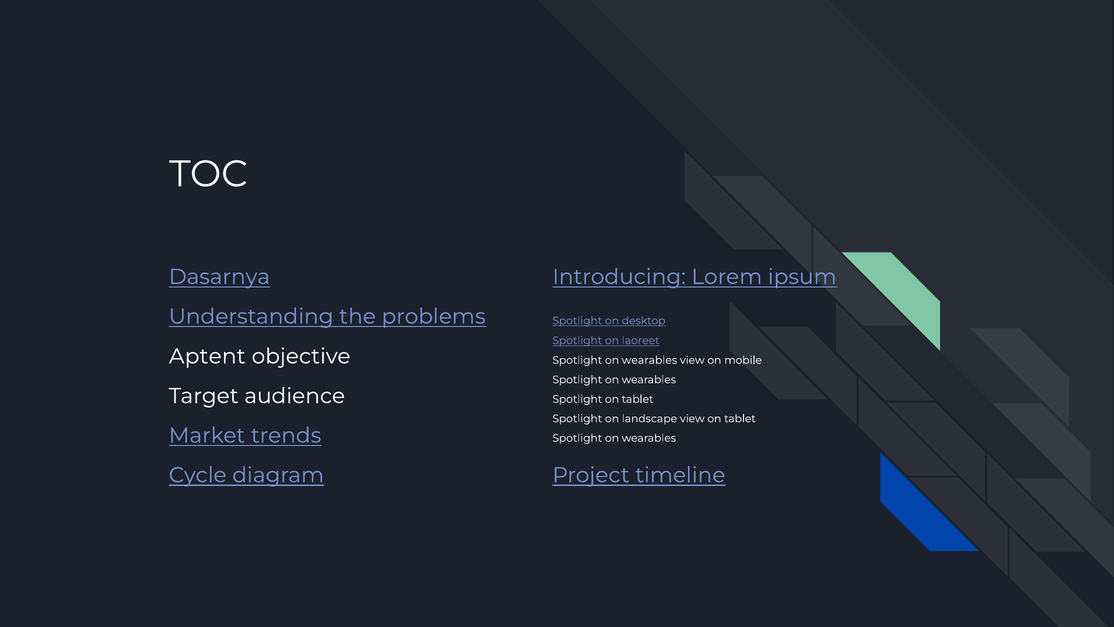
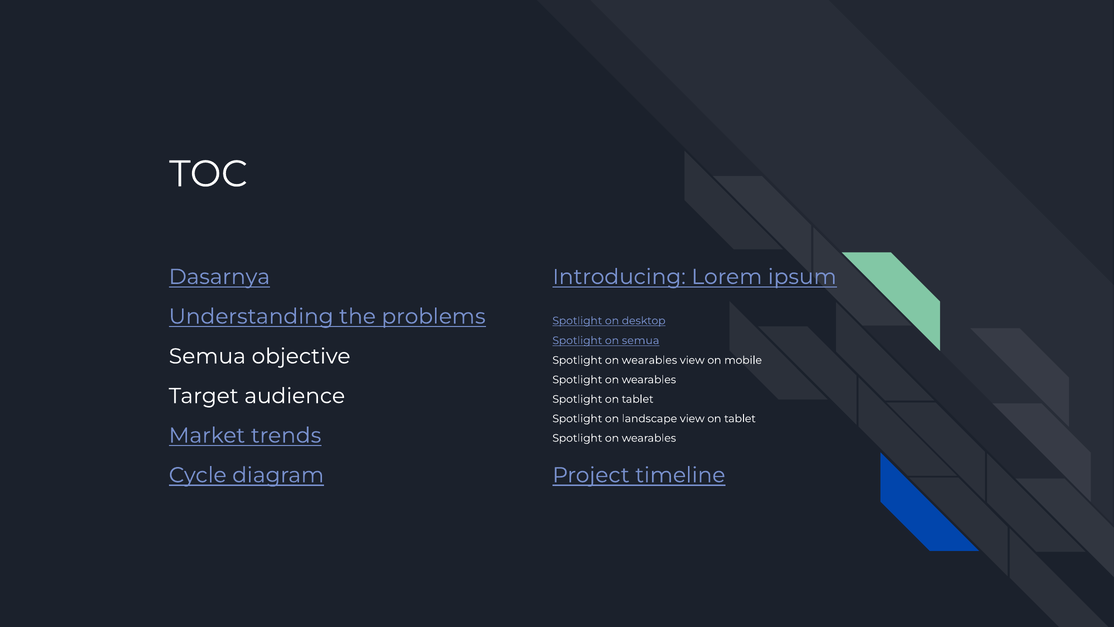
on laoreet: laoreet -> semua
Aptent at (207, 356): Aptent -> Semua
